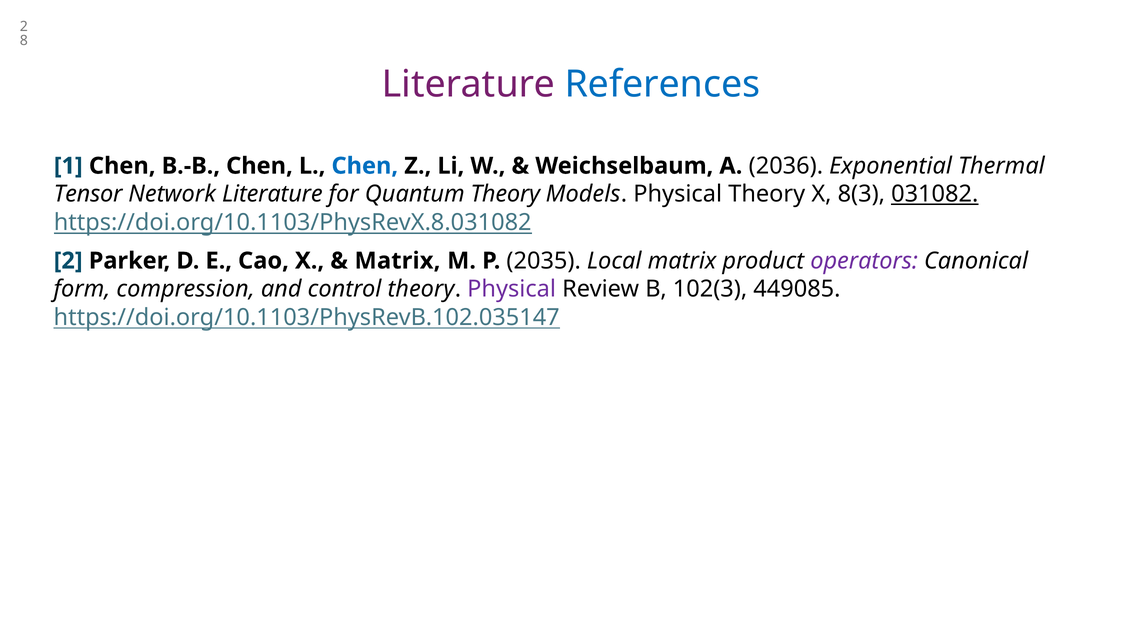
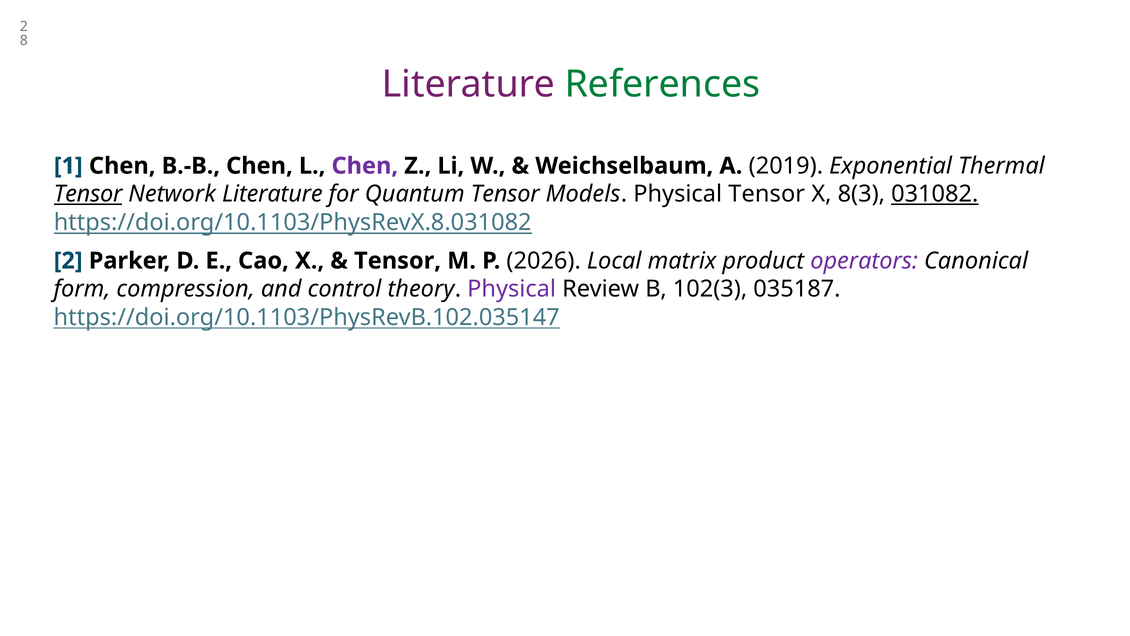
References colour: blue -> green
Chen at (365, 166) colour: blue -> purple
2036: 2036 -> 2019
Tensor at (88, 194) underline: none -> present
Quantum Theory: Theory -> Tensor
Physical Theory: Theory -> Tensor
Matrix at (397, 261): Matrix -> Tensor
2035: 2035 -> 2026
449085: 449085 -> 035187
